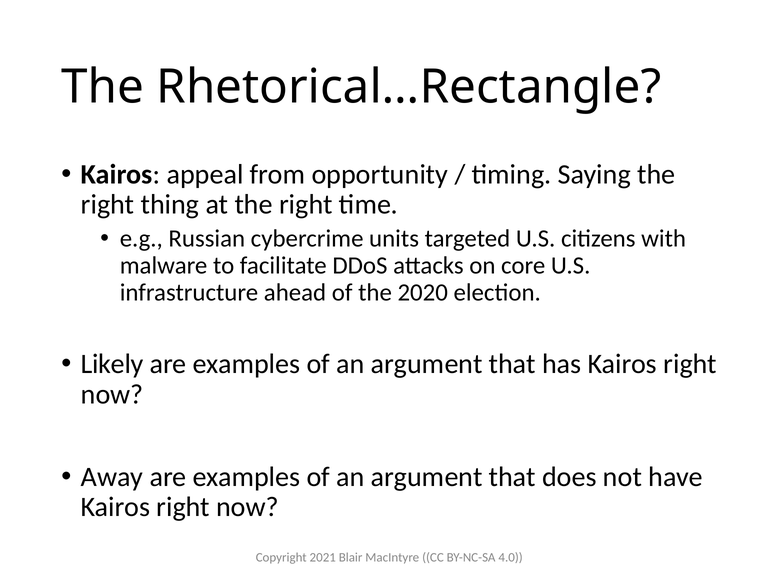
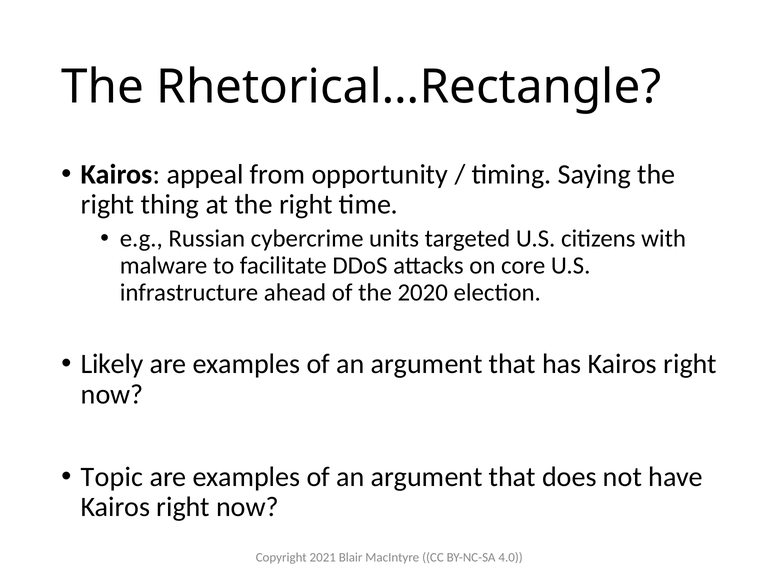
Away: Away -> Topic
